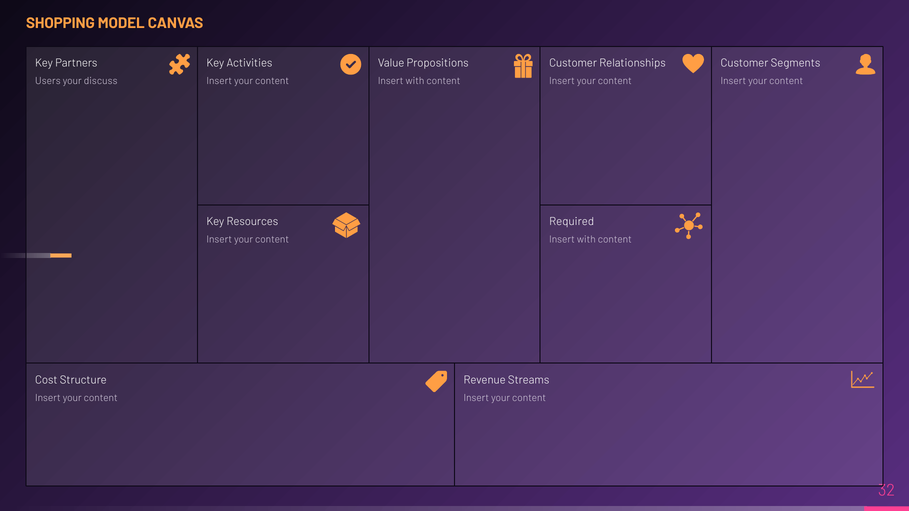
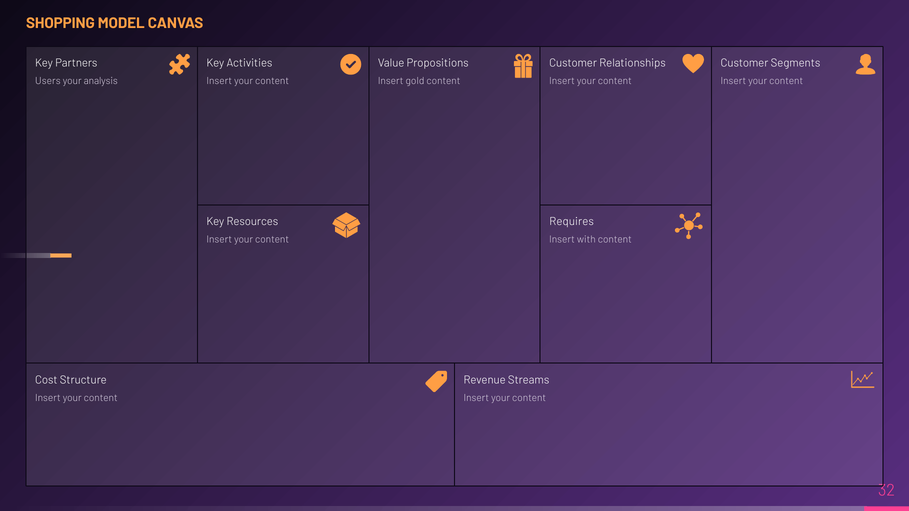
discuss: discuss -> analysis
with at (415, 81): with -> gold
Required: Required -> Requires
